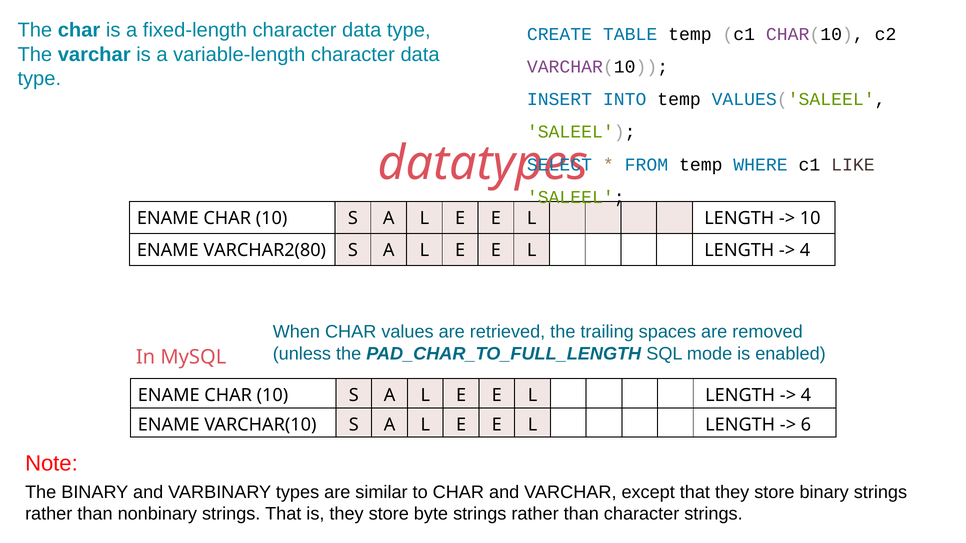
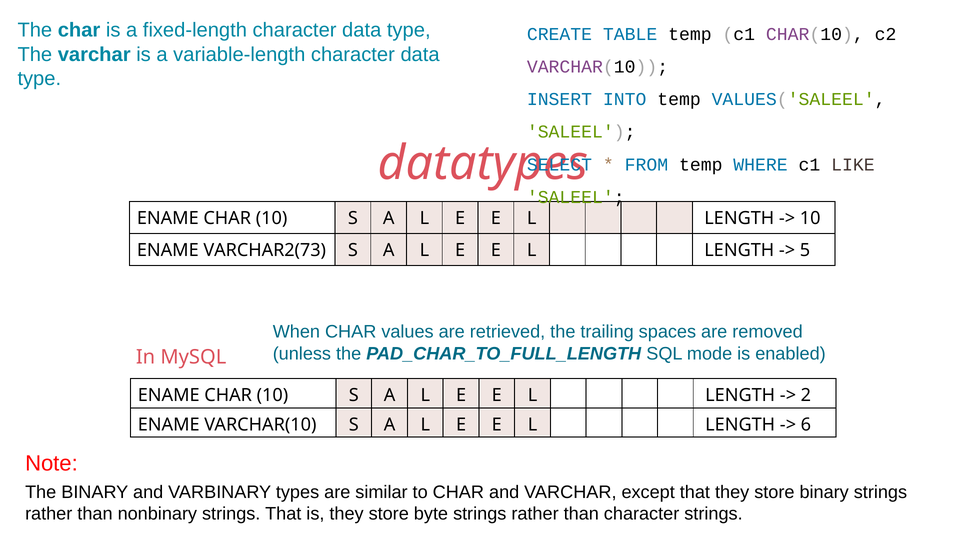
VARCHAR2(80: VARCHAR2(80 -> VARCHAR2(73
4 at (805, 251): 4 -> 5
4 at (806, 396): 4 -> 2
